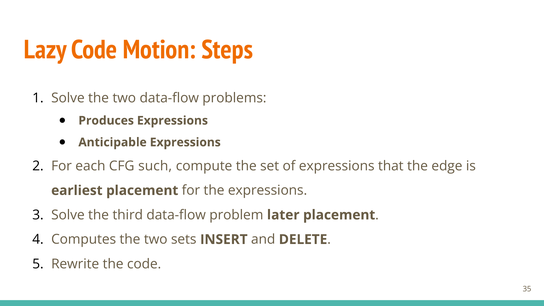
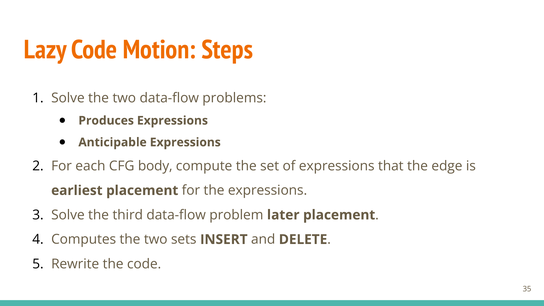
such: such -> body
